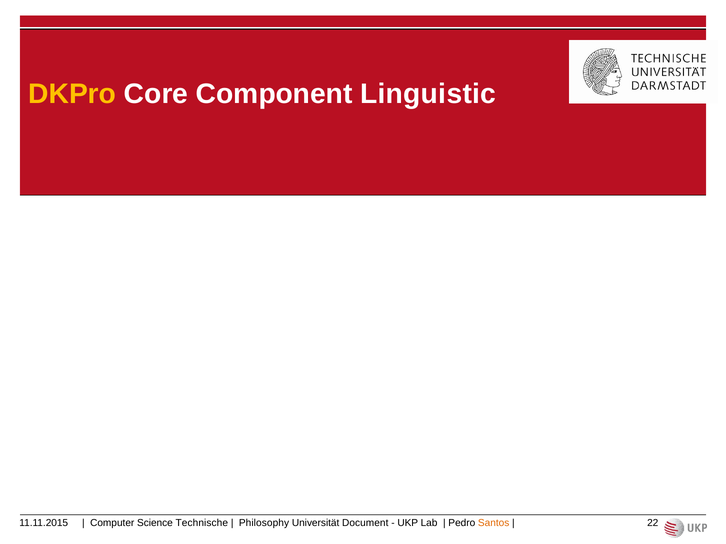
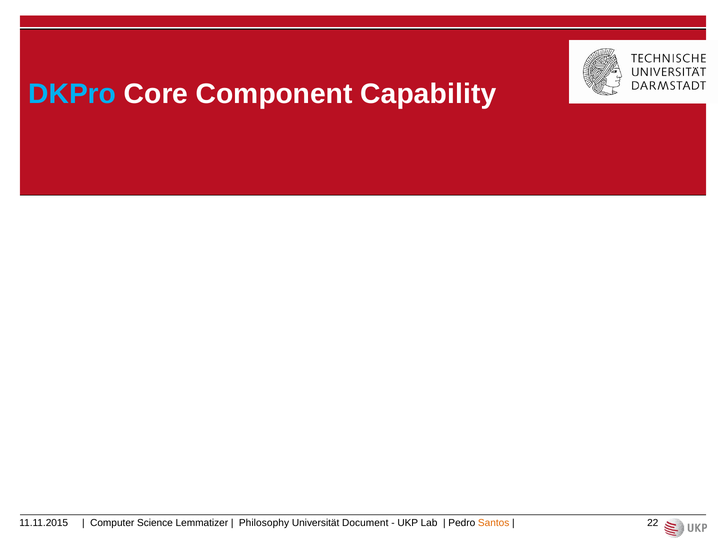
DKPro colour: yellow -> light blue
Linguistic: Linguistic -> Capability
Technische: Technische -> Lemmatizer
